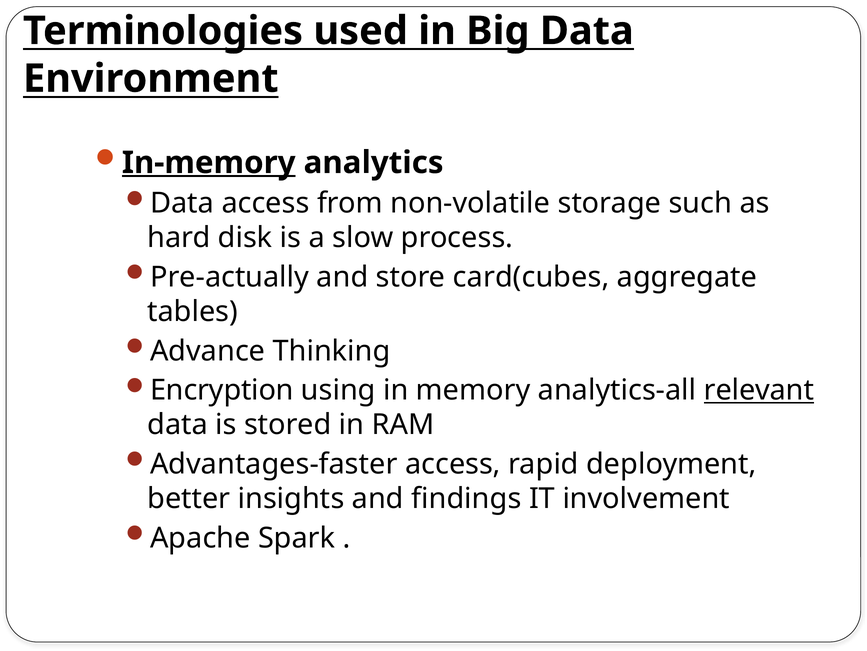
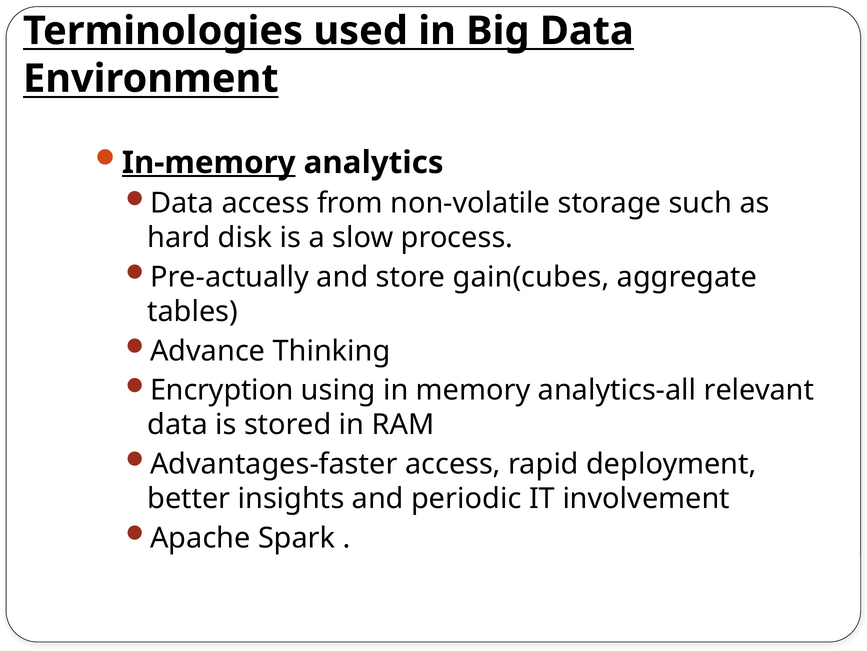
card(cubes: card(cubes -> gain(cubes
relevant underline: present -> none
findings: findings -> periodic
